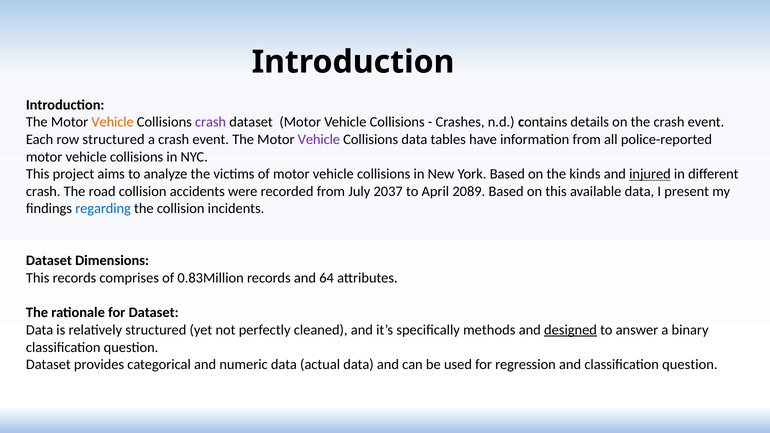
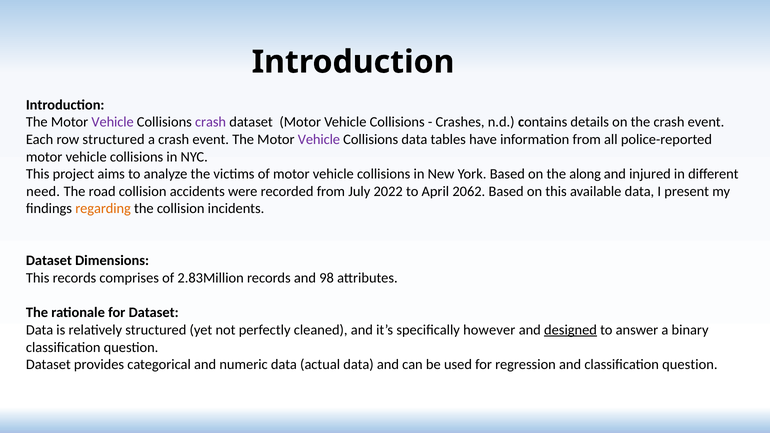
Vehicle at (113, 122) colour: orange -> purple
kinds: kinds -> along
injured underline: present -> none
crash at (43, 191): crash -> need
2037: 2037 -> 2022
2089: 2089 -> 2062
regarding colour: blue -> orange
0.83Million: 0.83Million -> 2.83Million
64: 64 -> 98
methods: methods -> however
